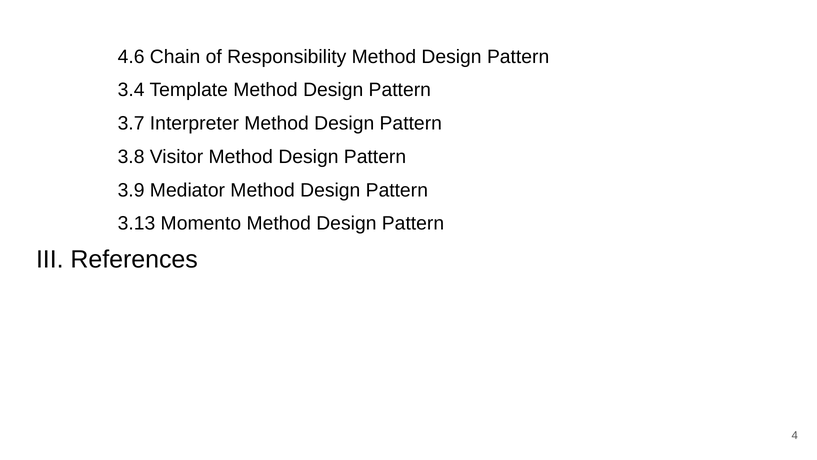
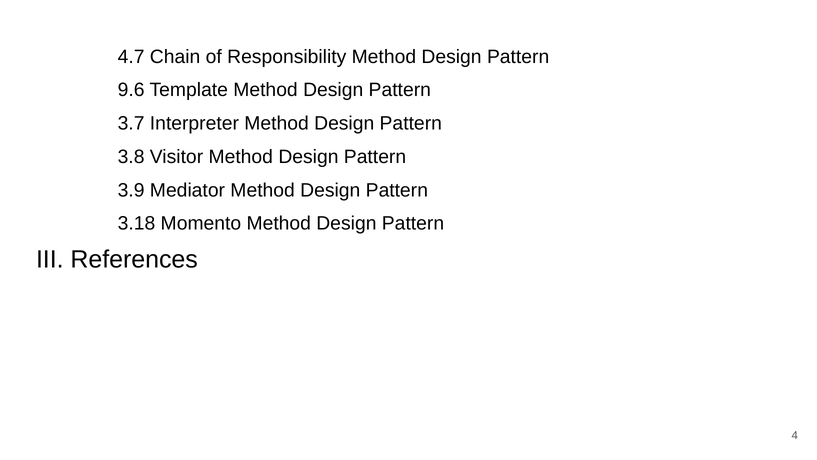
4.6: 4.6 -> 4.7
3.4: 3.4 -> 9.6
3.13: 3.13 -> 3.18
